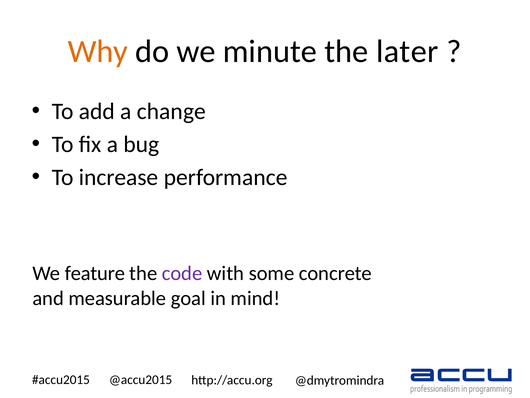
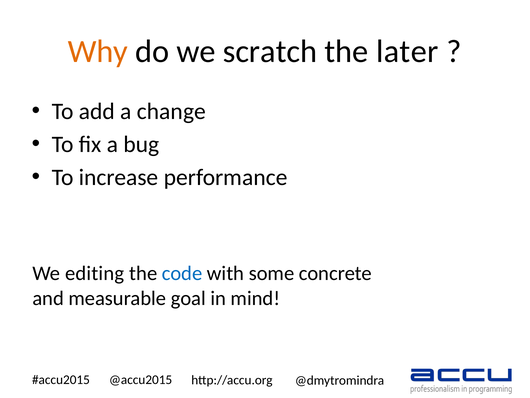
minute: minute -> scratch
feature: feature -> editing
code colour: purple -> blue
